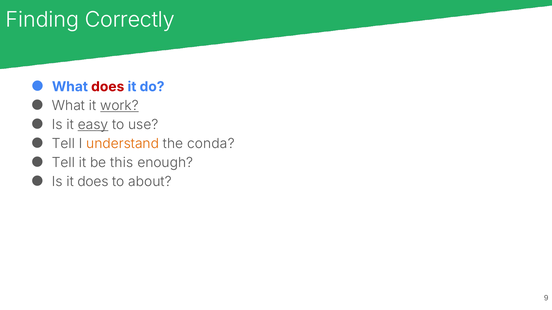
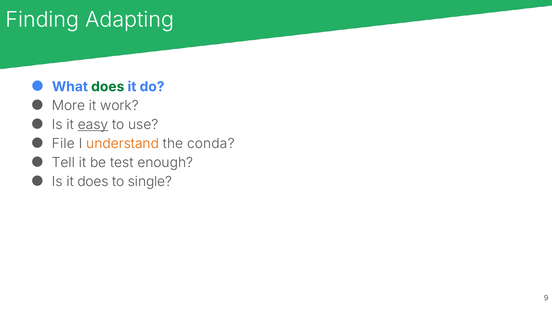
Correctly: Correctly -> Adapting
does at (108, 87) colour: red -> green
What at (69, 106): What -> More
work underline: present -> none
Tell at (63, 144): Tell -> File
this: this -> test
about: about -> single
